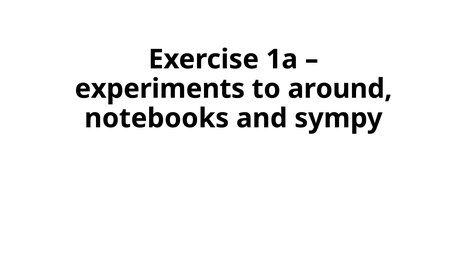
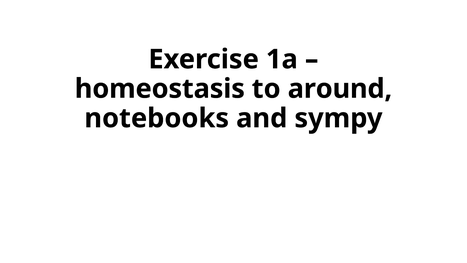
experiments: experiments -> homeostasis
